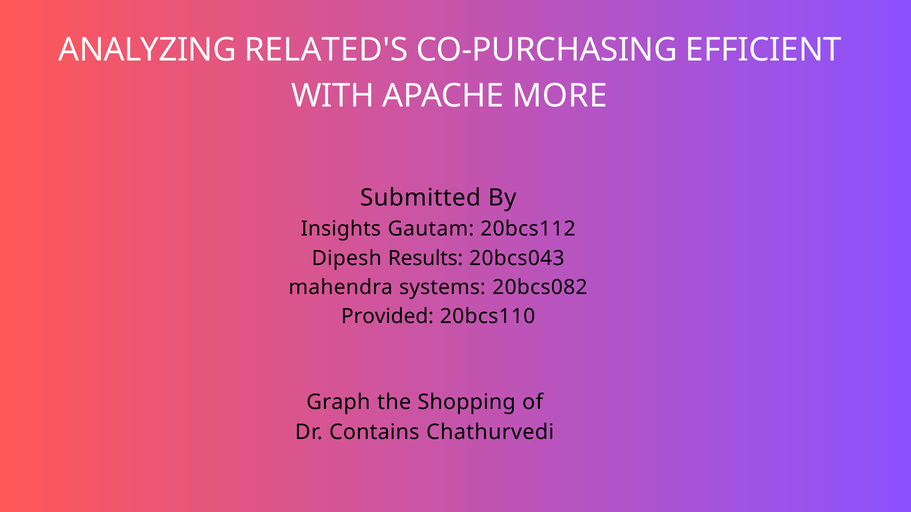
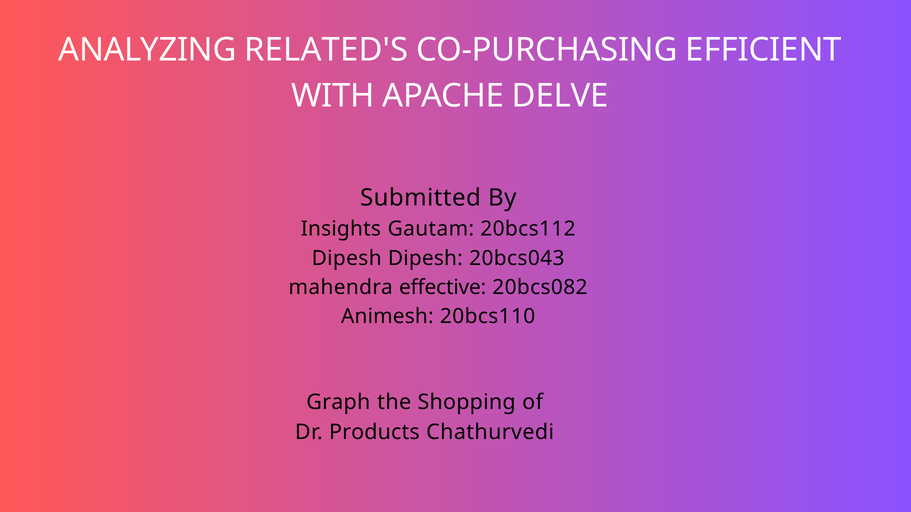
MORE: MORE -> DELVE
Dipesh Results: Results -> Dipesh
systems: systems -> effective
Provided: Provided -> Animesh
Contains: Contains -> Products
